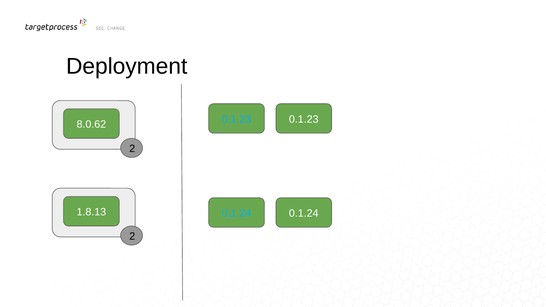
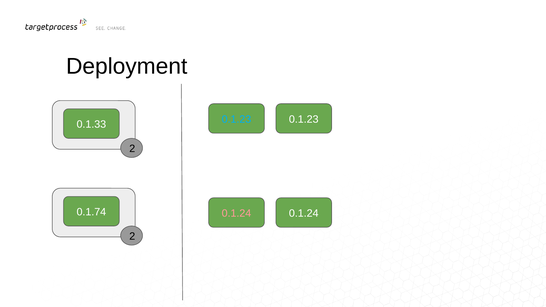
8.0.62: 8.0.62 -> 0.1.33
1.8.13: 1.8.13 -> 0.1.74
0.1.24 at (236, 213) colour: light blue -> pink
